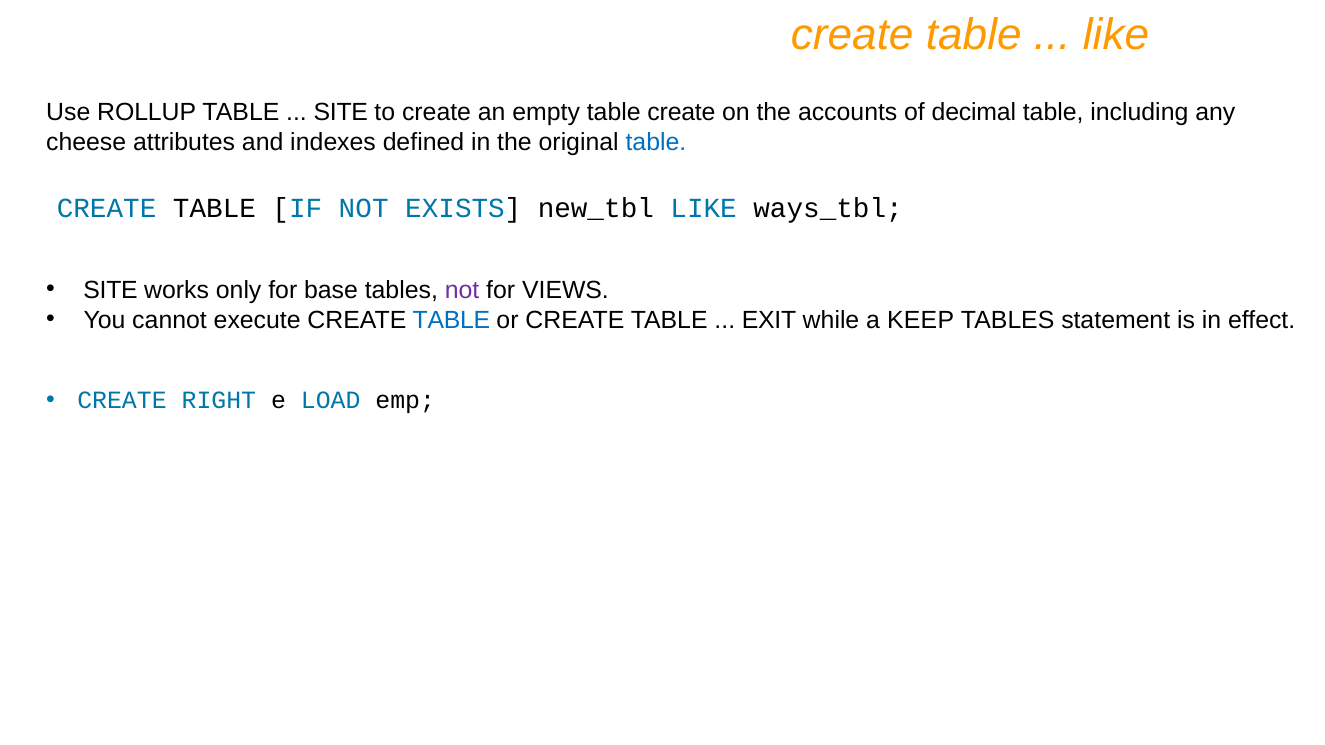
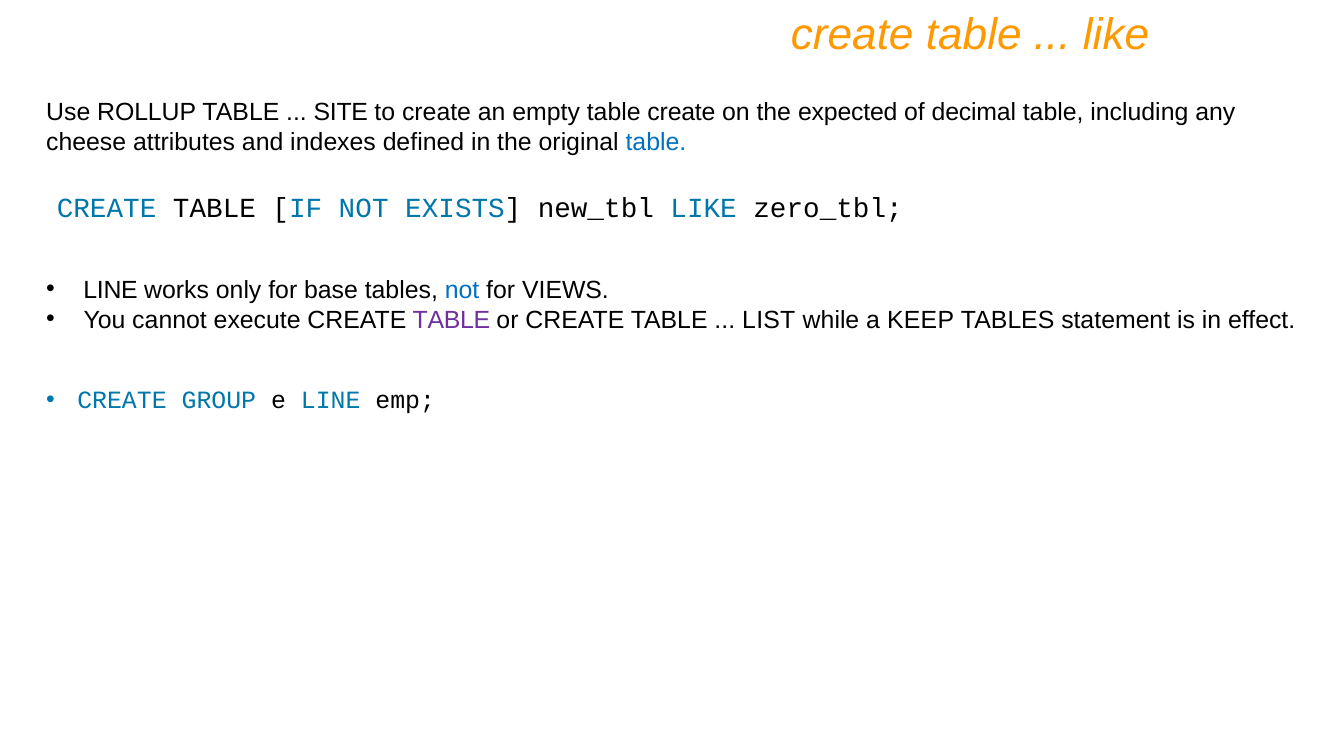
accounts: accounts -> expected
ways_tbl: ways_tbl -> zero_tbl
SITE at (111, 290): SITE -> LINE
not at (462, 290) colour: purple -> blue
TABLE at (451, 320) colour: blue -> purple
EXIT: EXIT -> LIST
RIGHT: RIGHT -> GROUP
e LOAD: LOAD -> LINE
